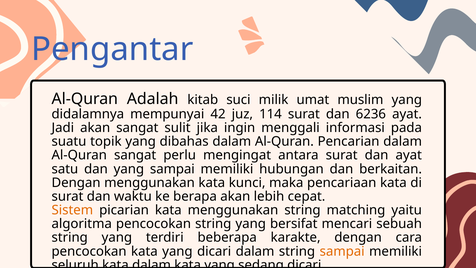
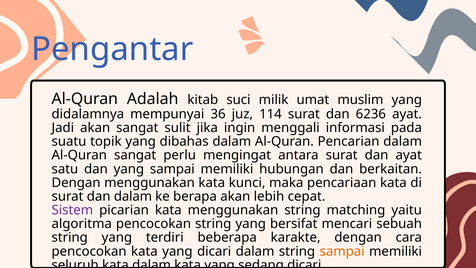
42: 42 -> 36
dan waktu: waktu -> dalam
Sistem colour: orange -> purple
